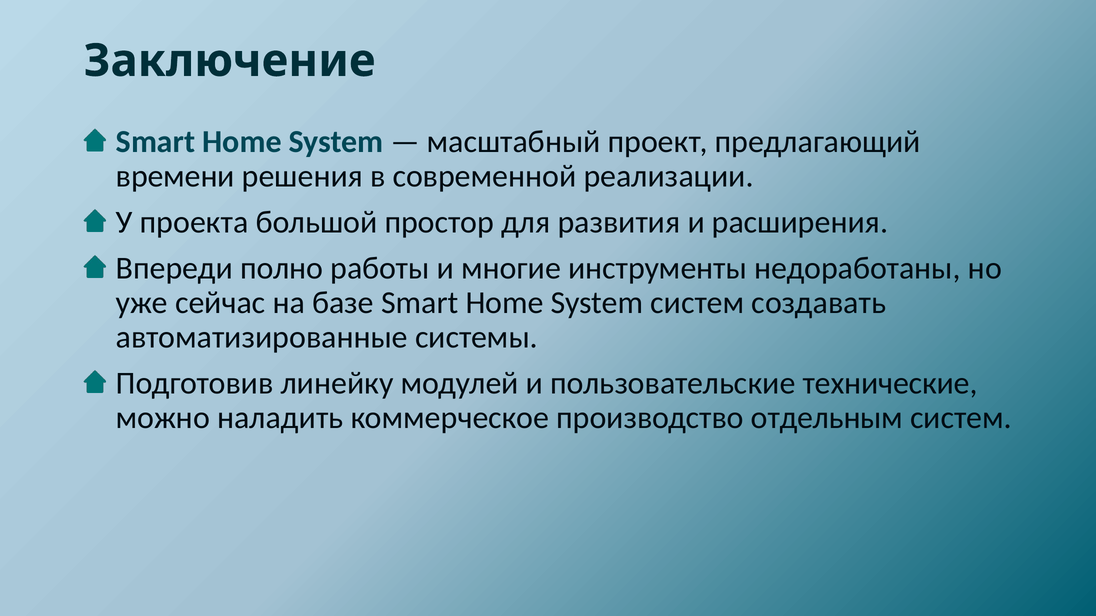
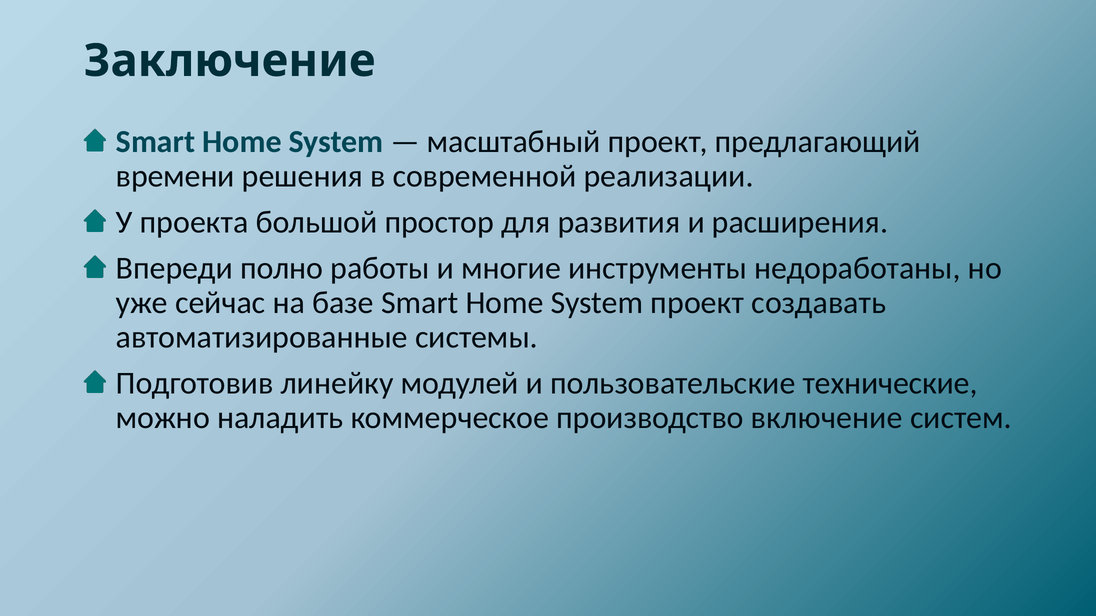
System систем: систем -> проект
отдельным: отдельным -> включение
